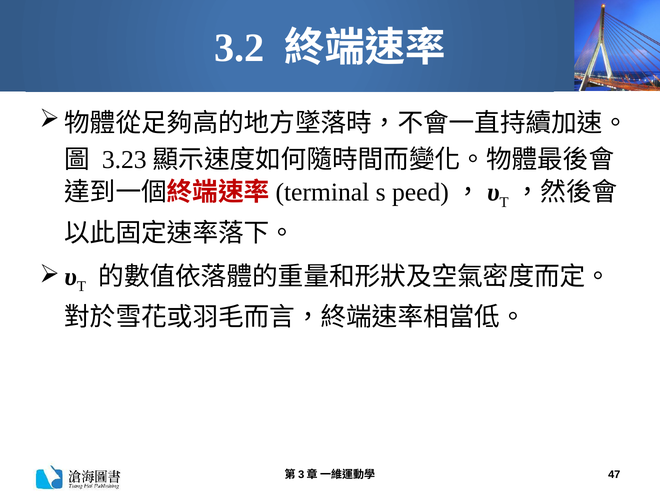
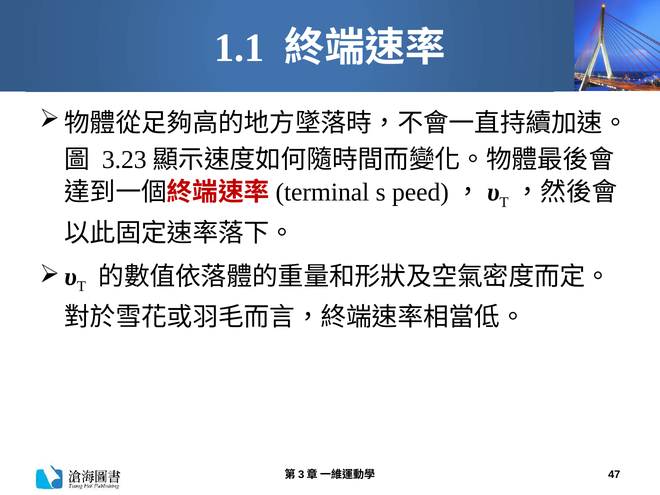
3.2: 3.2 -> 1.1
